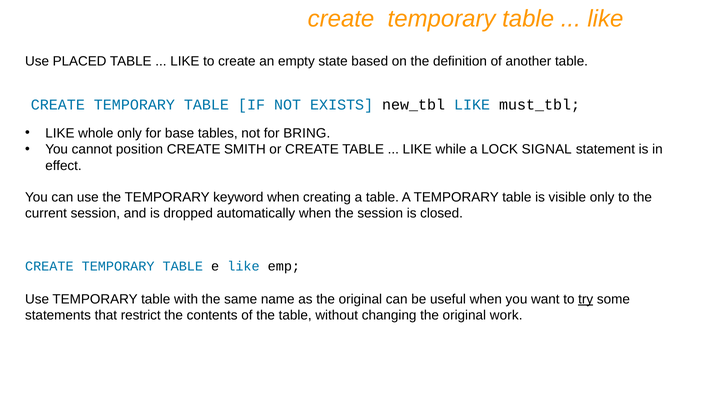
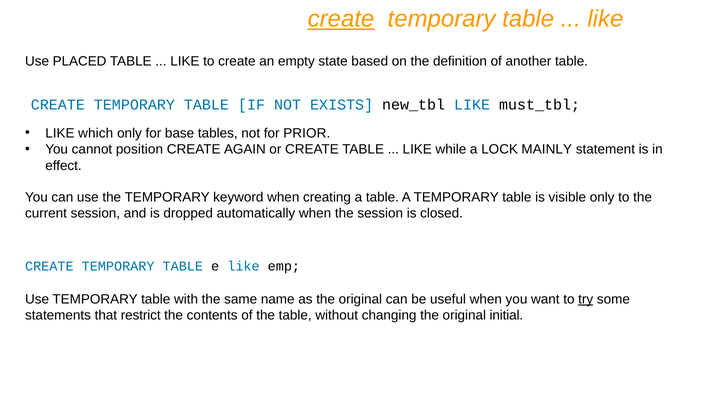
create at (341, 19) underline: none -> present
whole: whole -> which
BRING: BRING -> PRIOR
SMITH: SMITH -> AGAIN
SIGNAL: SIGNAL -> MAINLY
work: work -> initial
